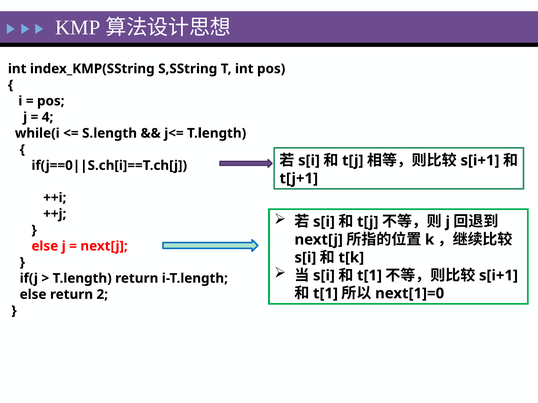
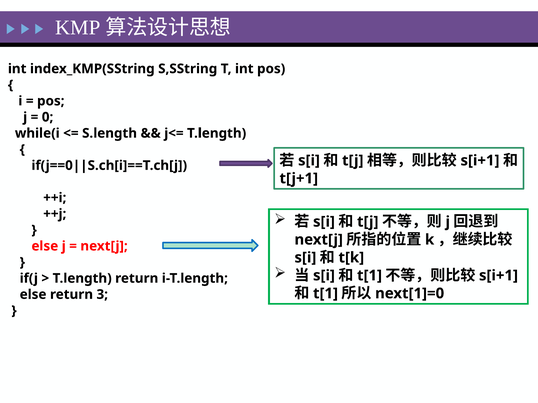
4: 4 -> 0
2: 2 -> 3
